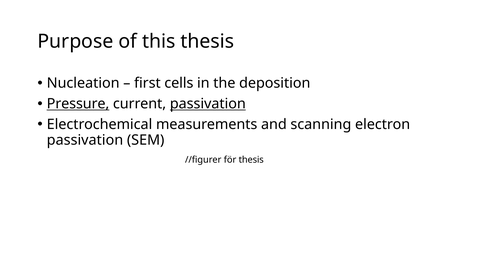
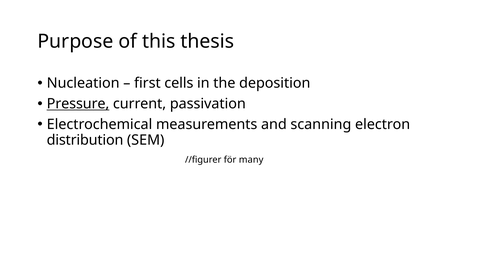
passivation at (208, 104) underline: present -> none
passivation at (85, 140): passivation -> distribution
för thesis: thesis -> many
